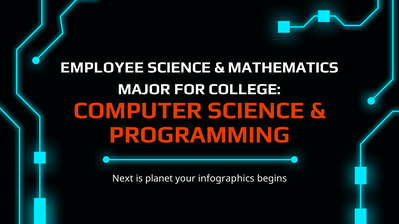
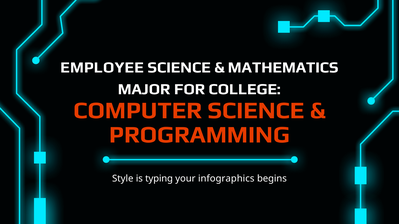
Next: Next -> Style
planet: planet -> typing
